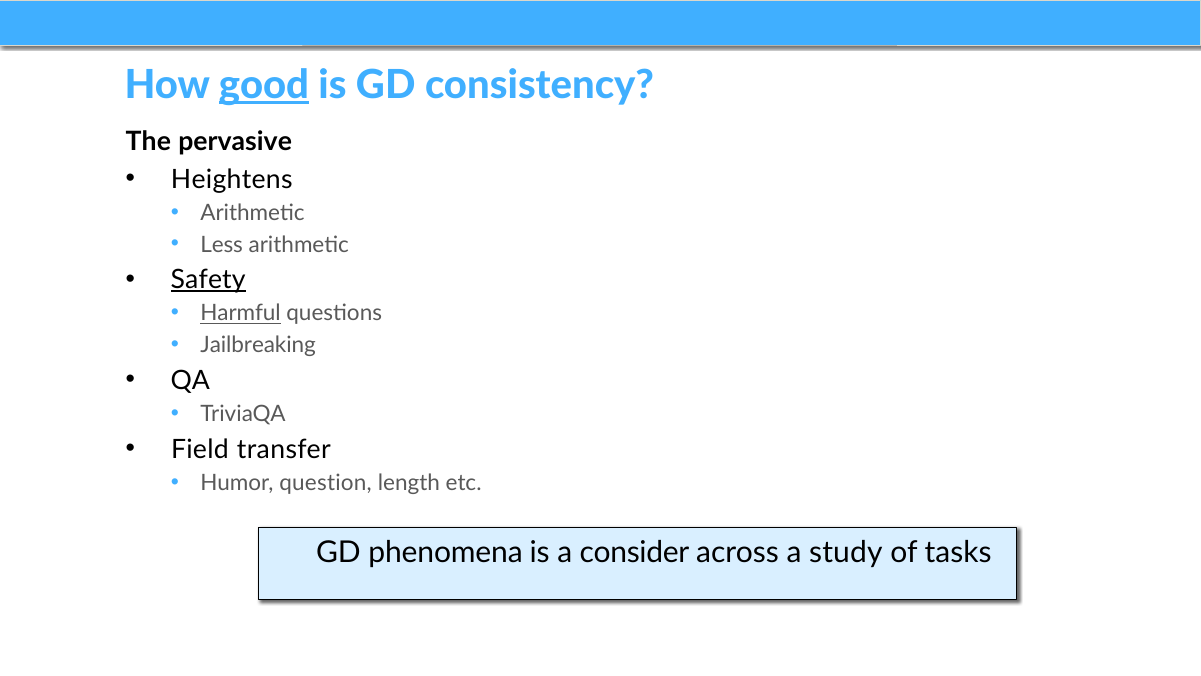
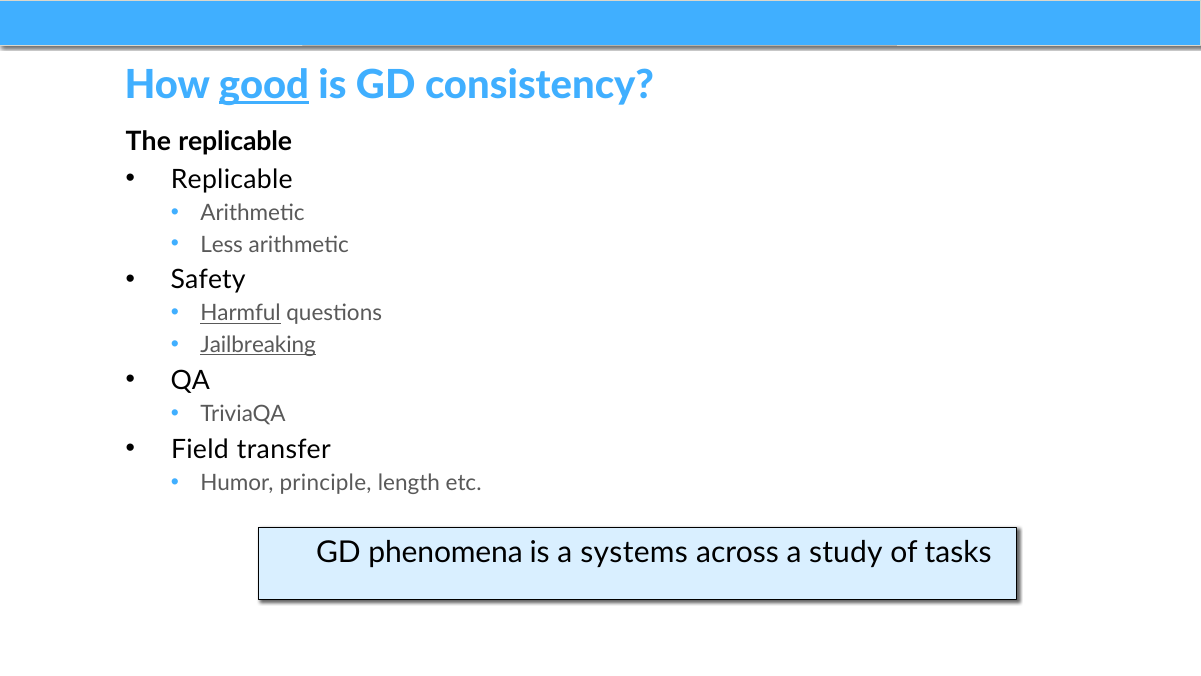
The pervasive: pervasive -> replicable
Heightens at (232, 179): Heightens -> Replicable
Safety underline: present -> none
Jailbreaking underline: none -> present
question: question -> principle
consider: consider -> systems
